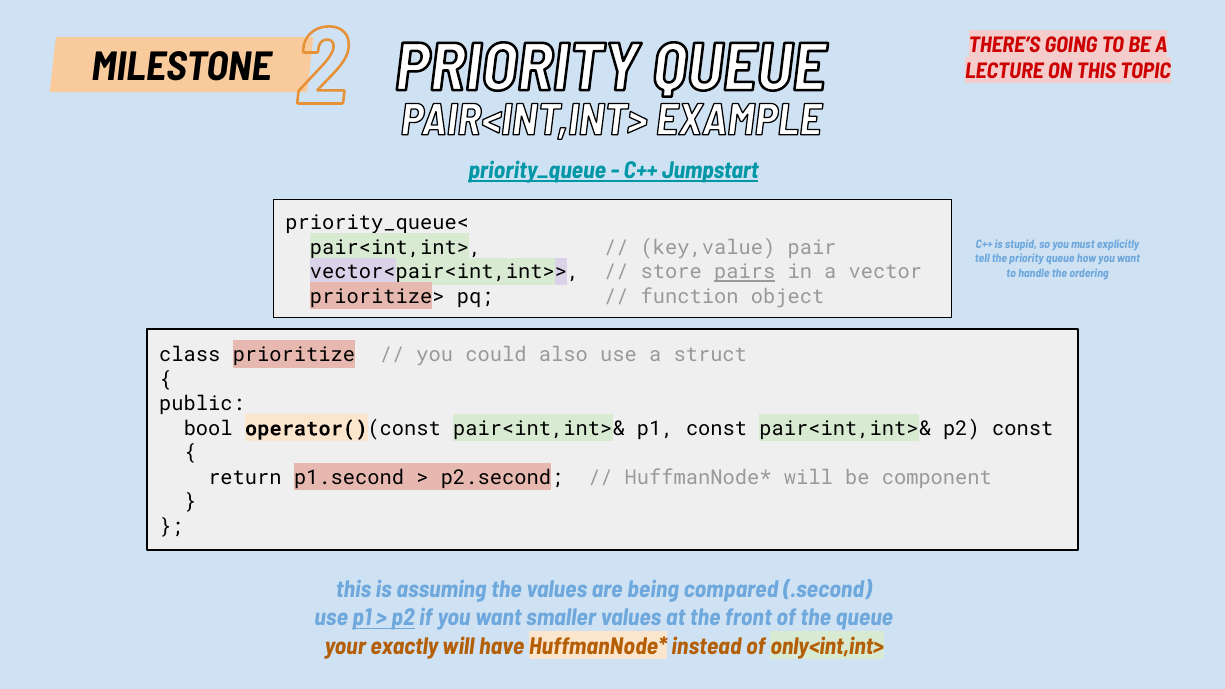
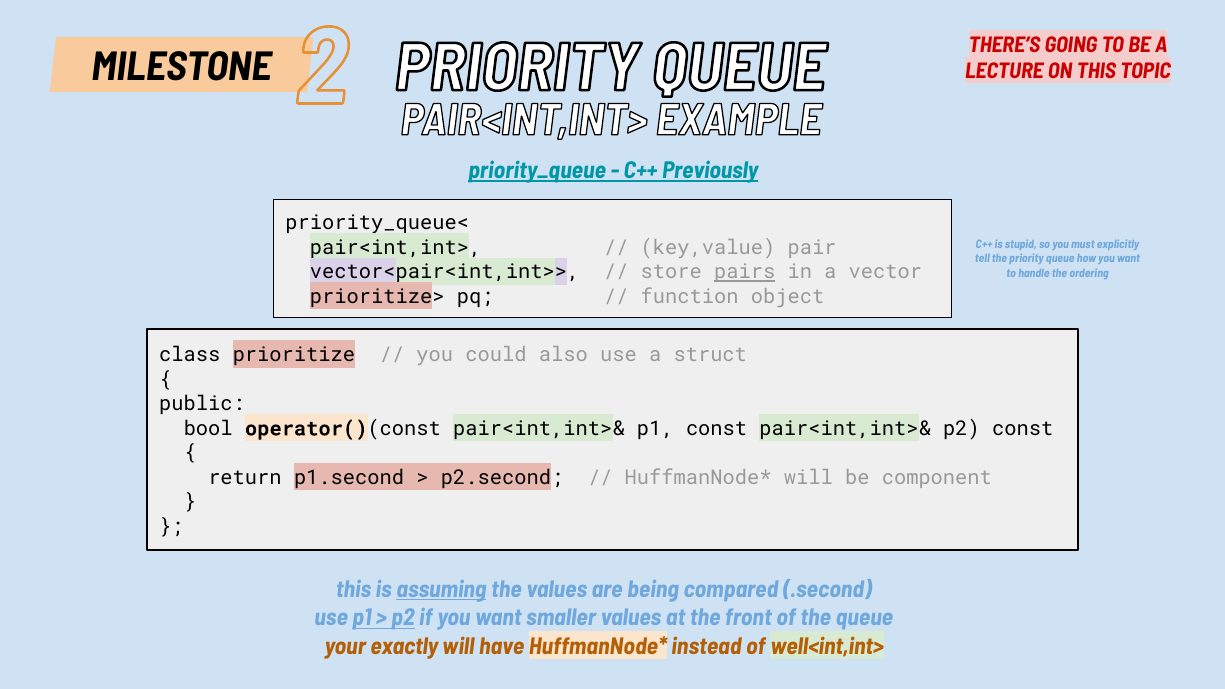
Jumpstart: Jumpstart -> Previously
assuming underline: none -> present
only<int,int>: only<int,int> -> well<int,int>
